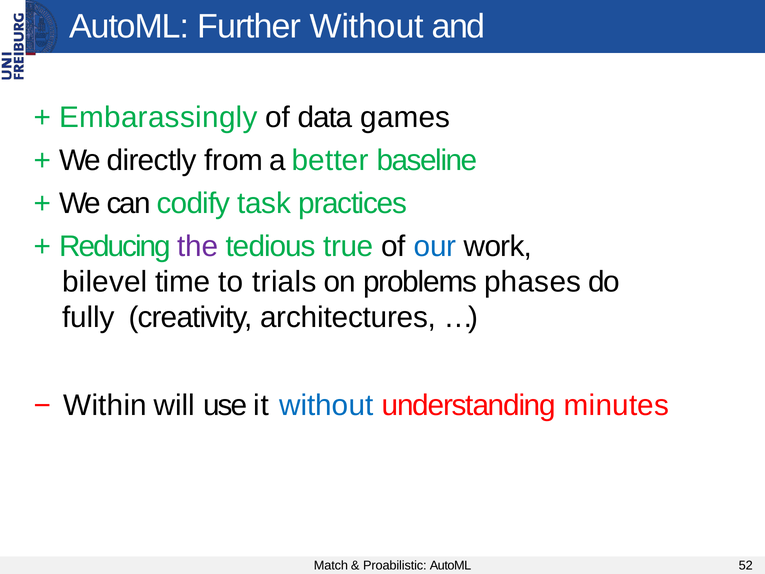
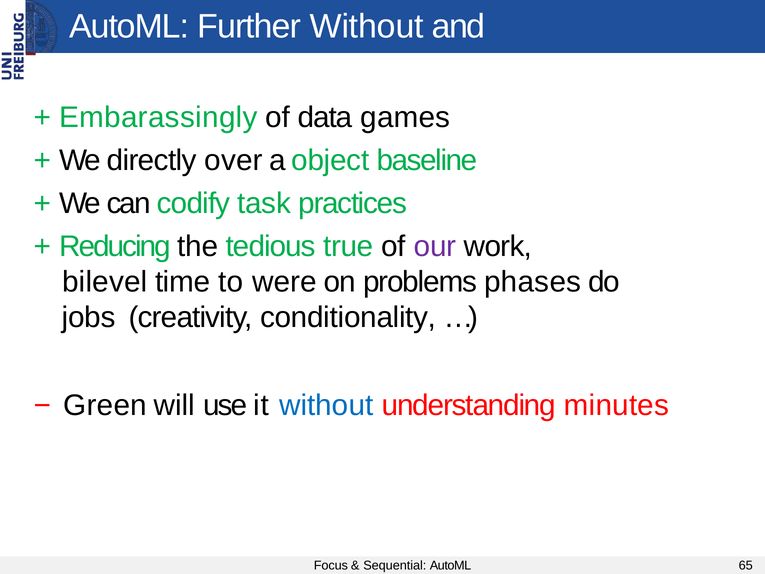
from: from -> over
better: better -> object
the colour: purple -> black
our colour: blue -> purple
trials: trials -> were
fully: fully -> jobs
architectures: architectures -> conditionality
Within: Within -> Green
Match: Match -> Focus
Proabilistic: Proabilistic -> Sequential
52: 52 -> 65
